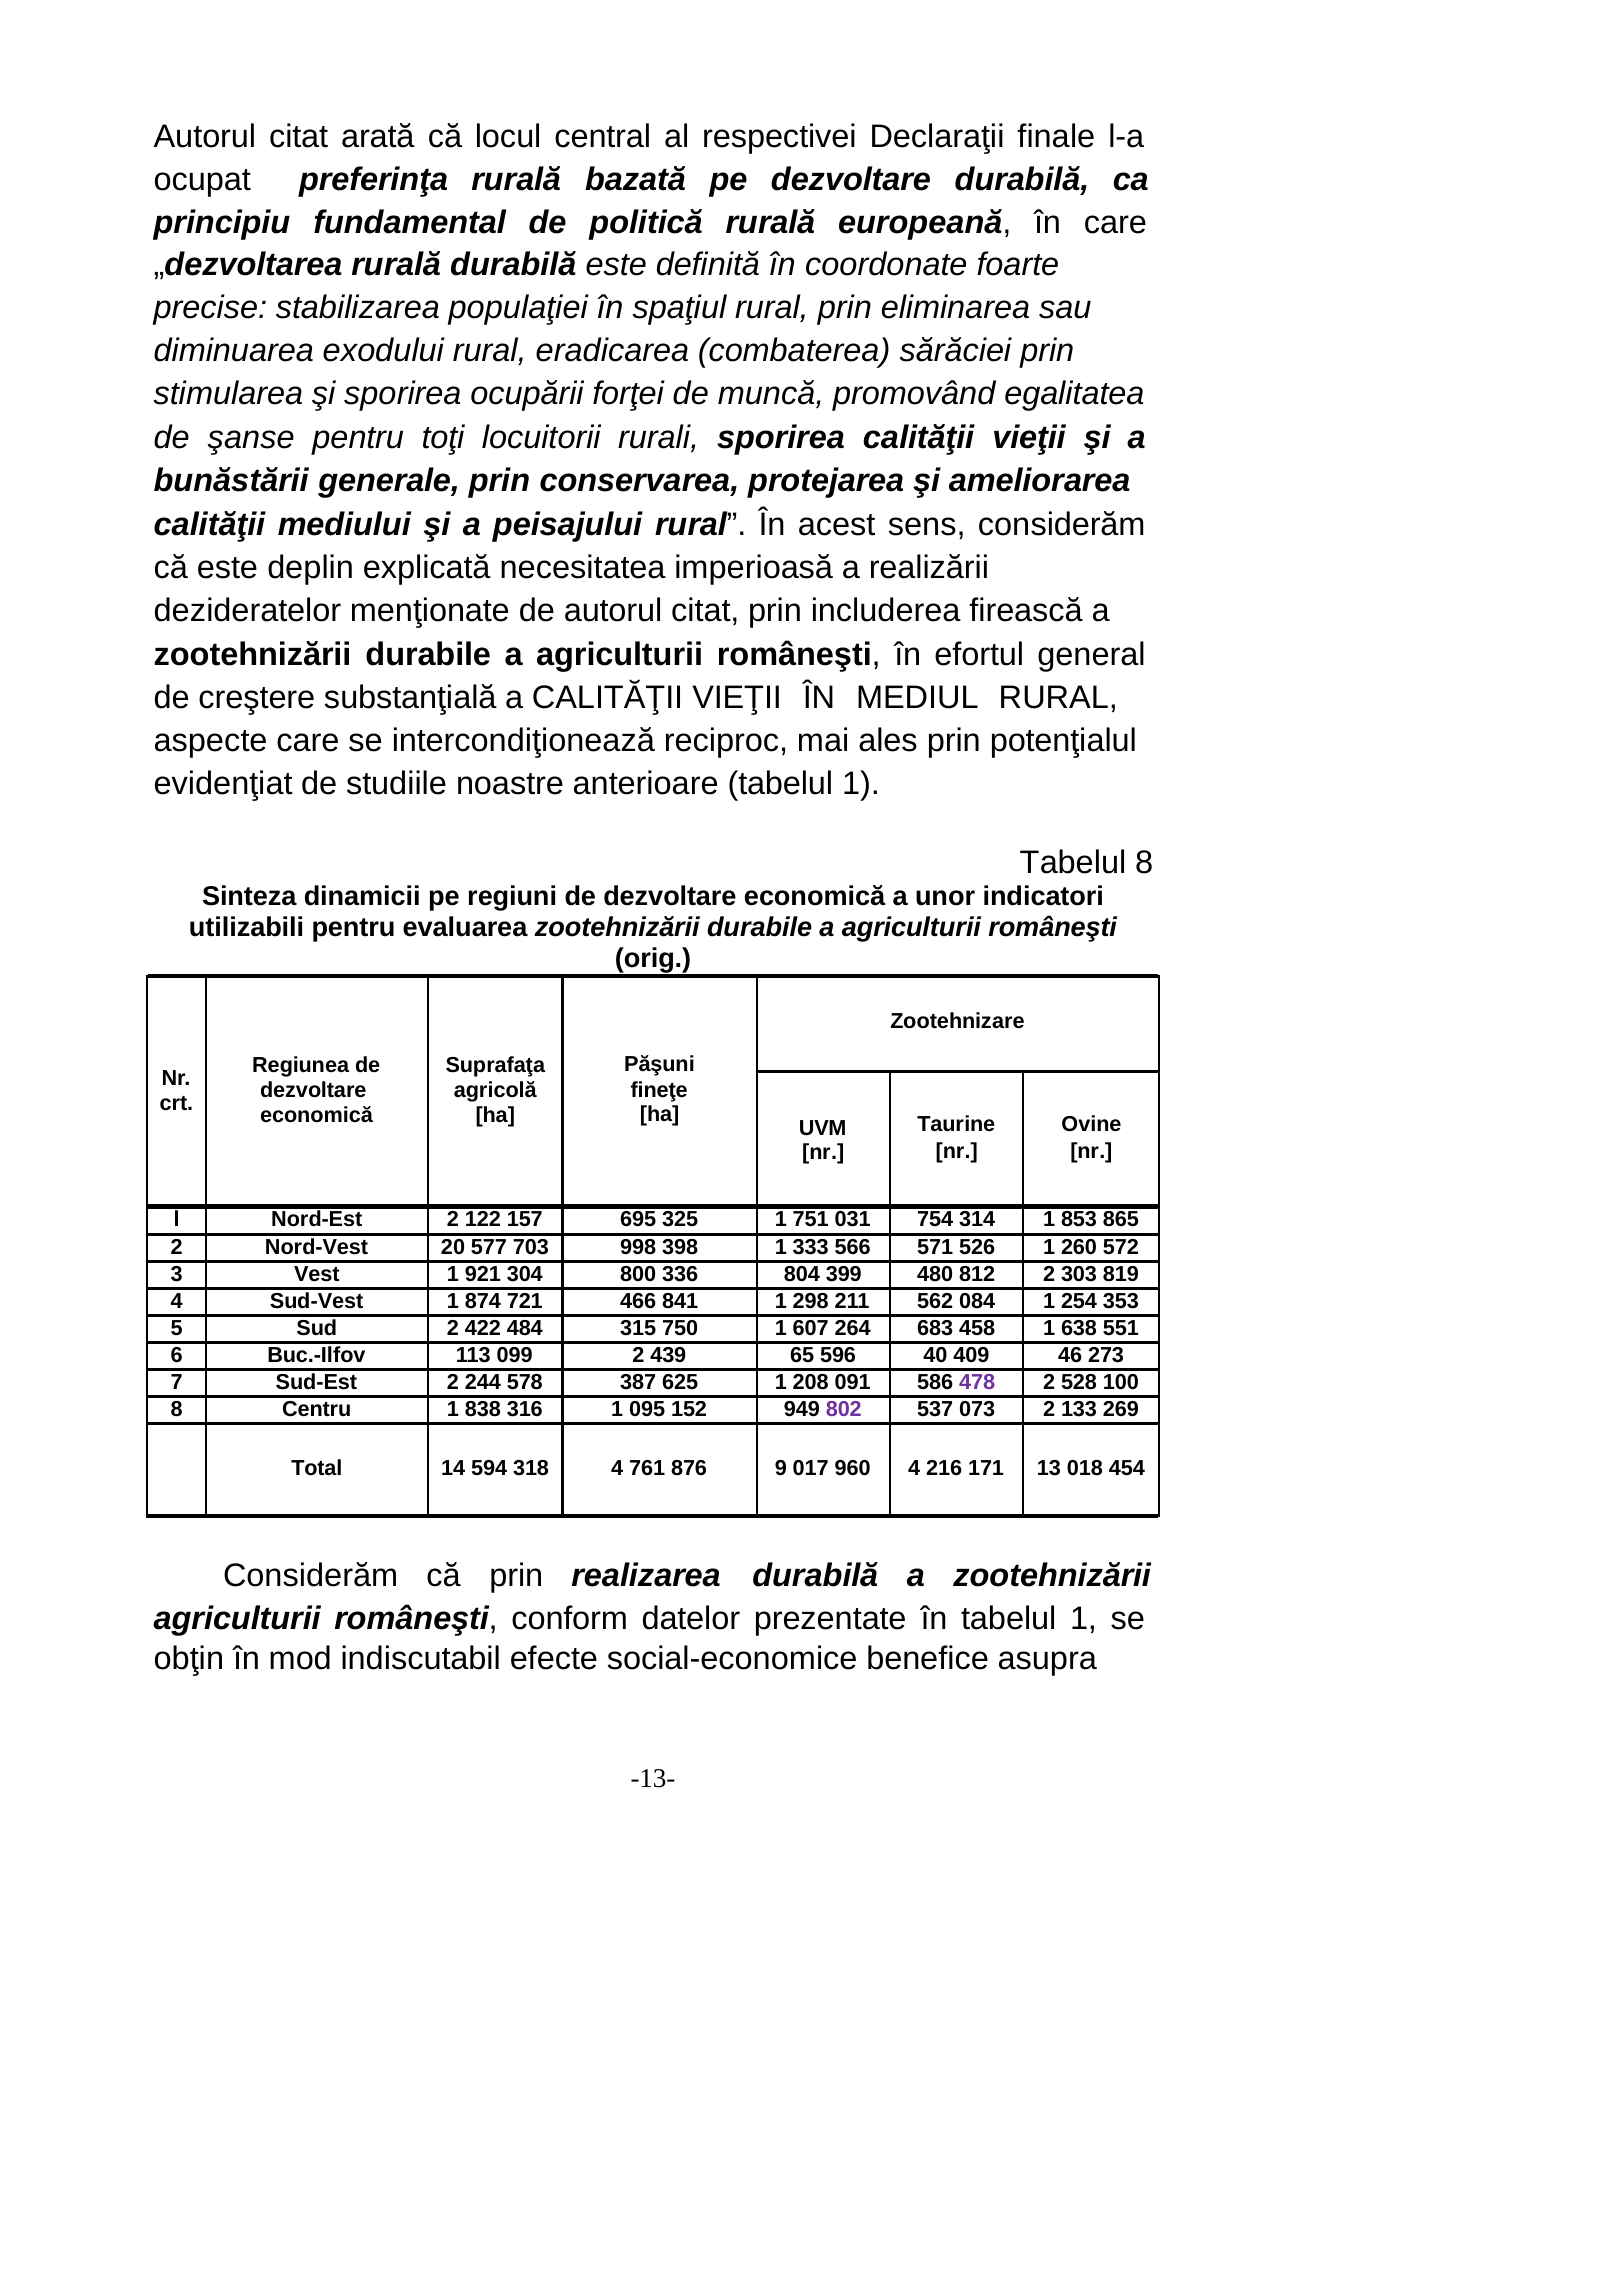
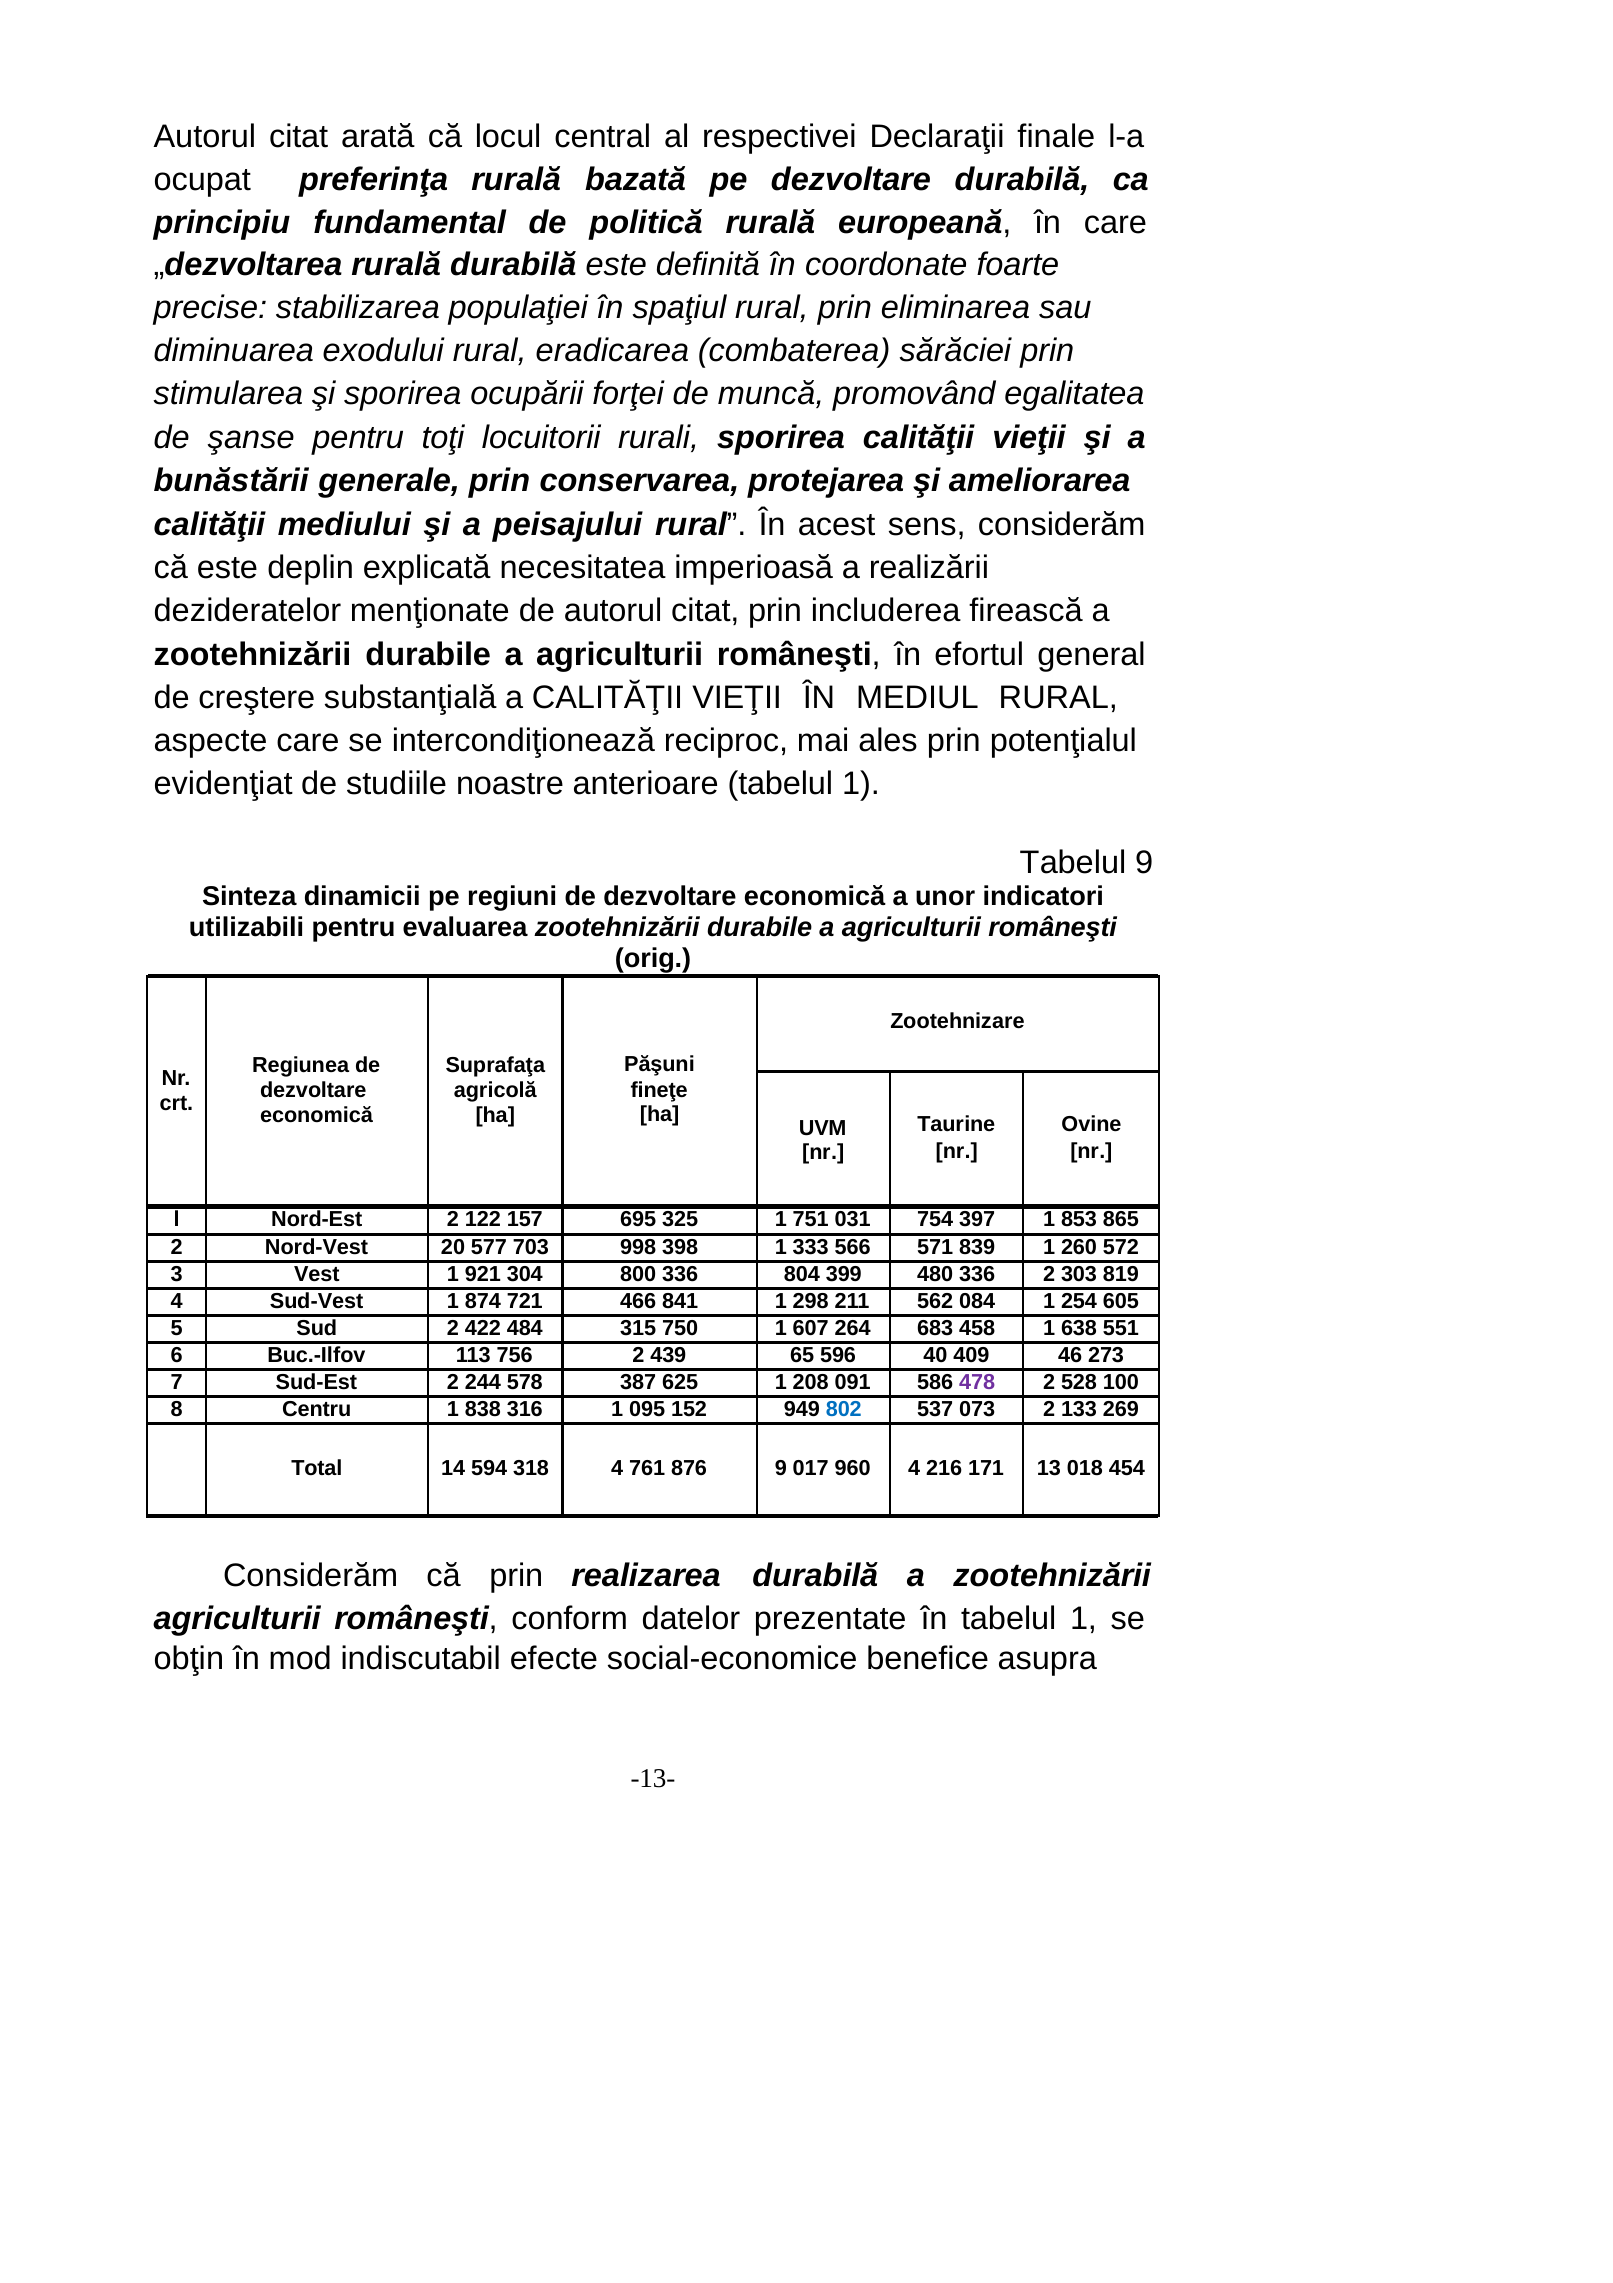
Tabelul 8: 8 -> 9
314: 314 -> 397
526: 526 -> 839
480 812: 812 -> 336
353: 353 -> 605
099: 099 -> 756
802 colour: purple -> blue
